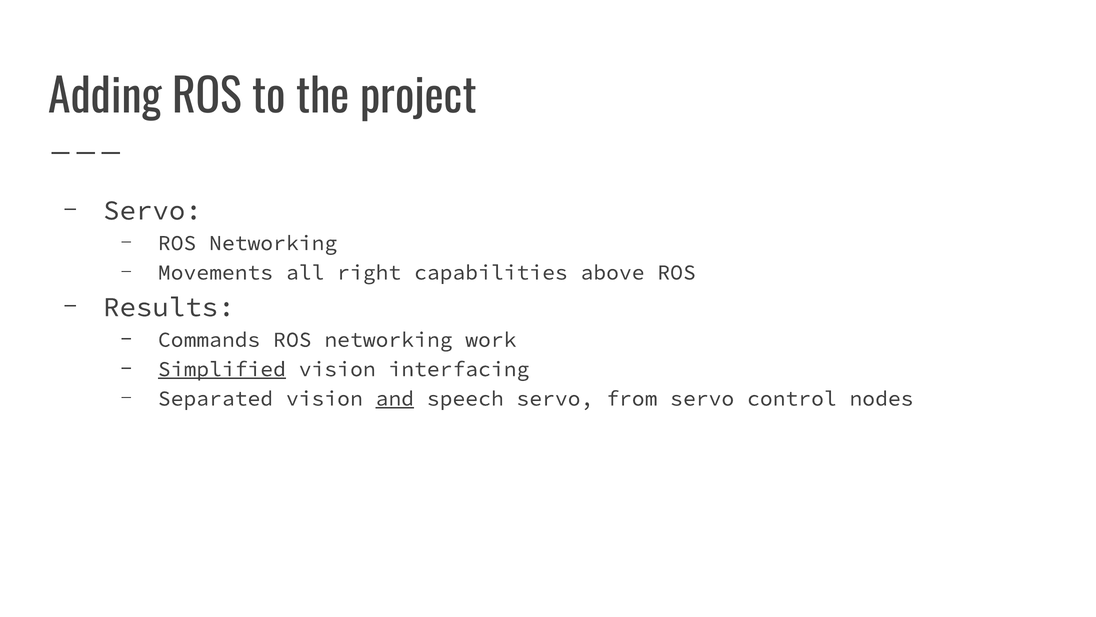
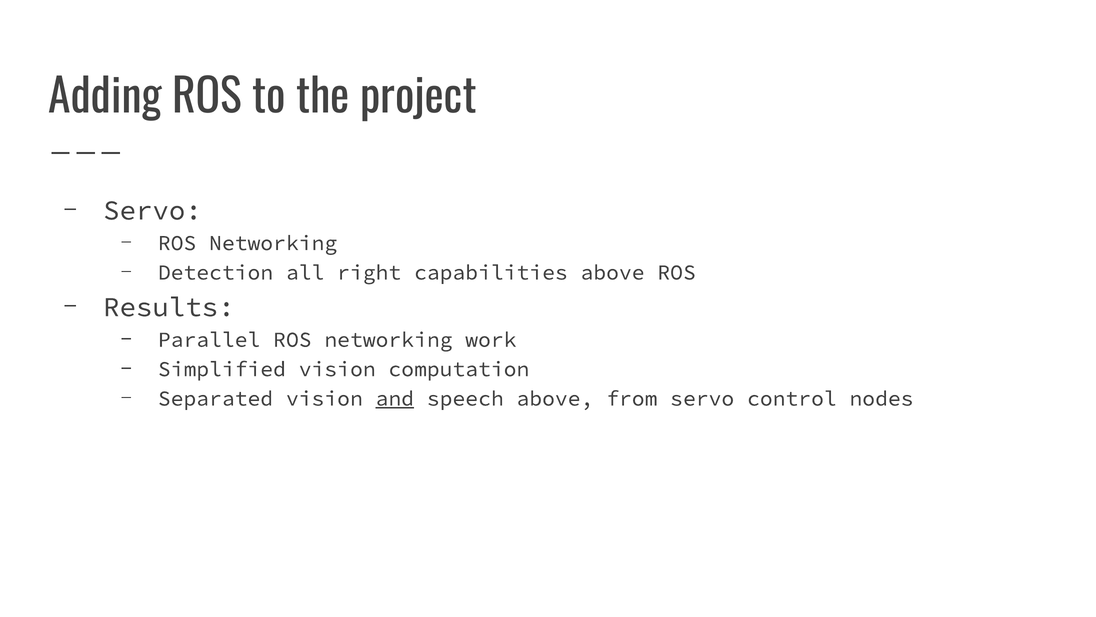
Movements: Movements -> Detection
Commands: Commands -> Parallel
Simplified underline: present -> none
interfacing: interfacing -> computation
speech servo: servo -> above
